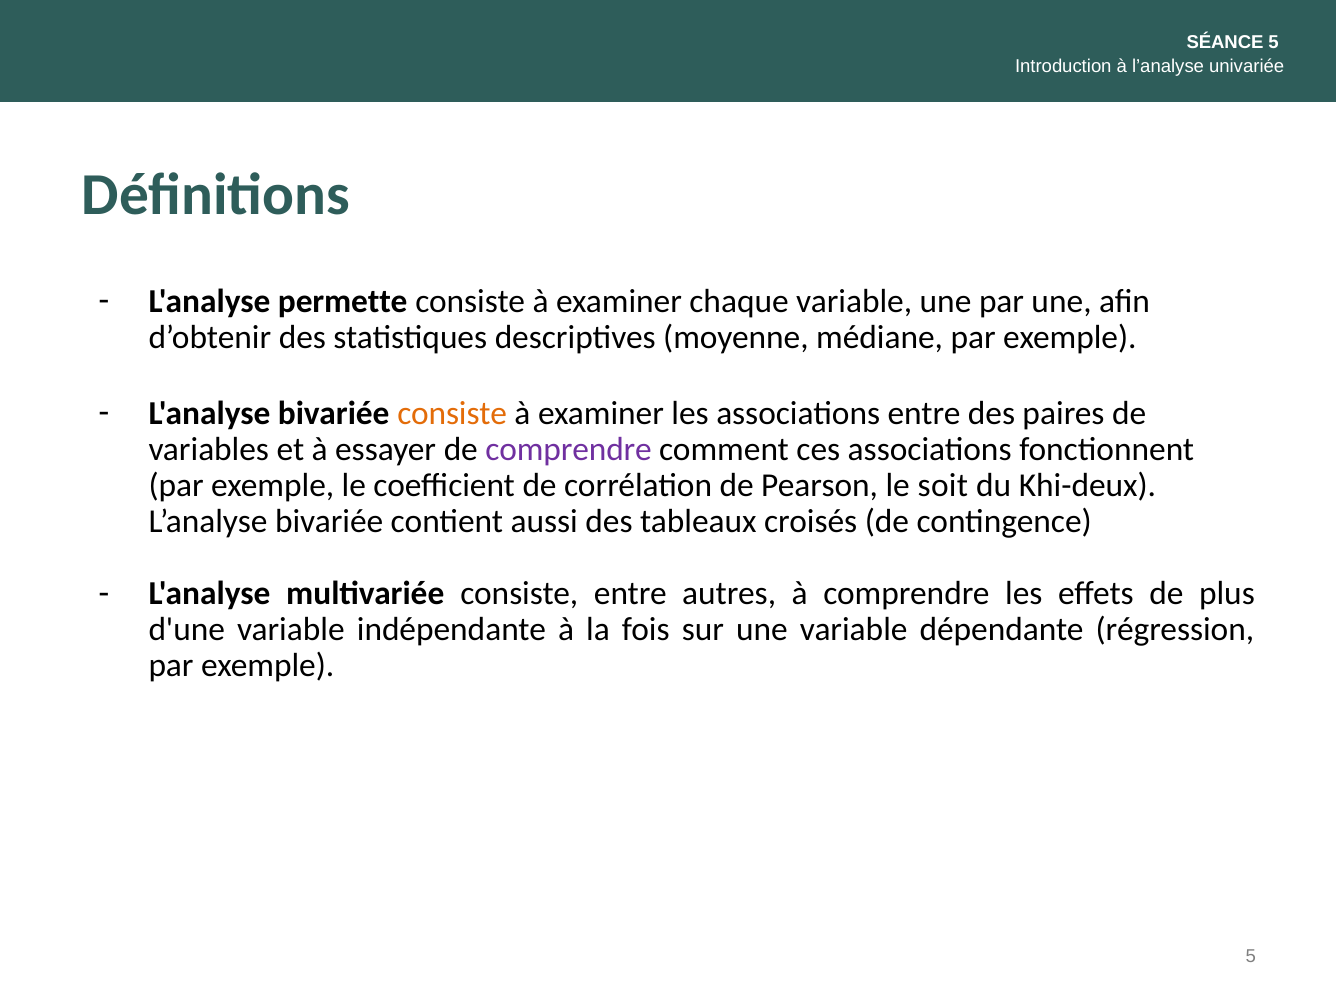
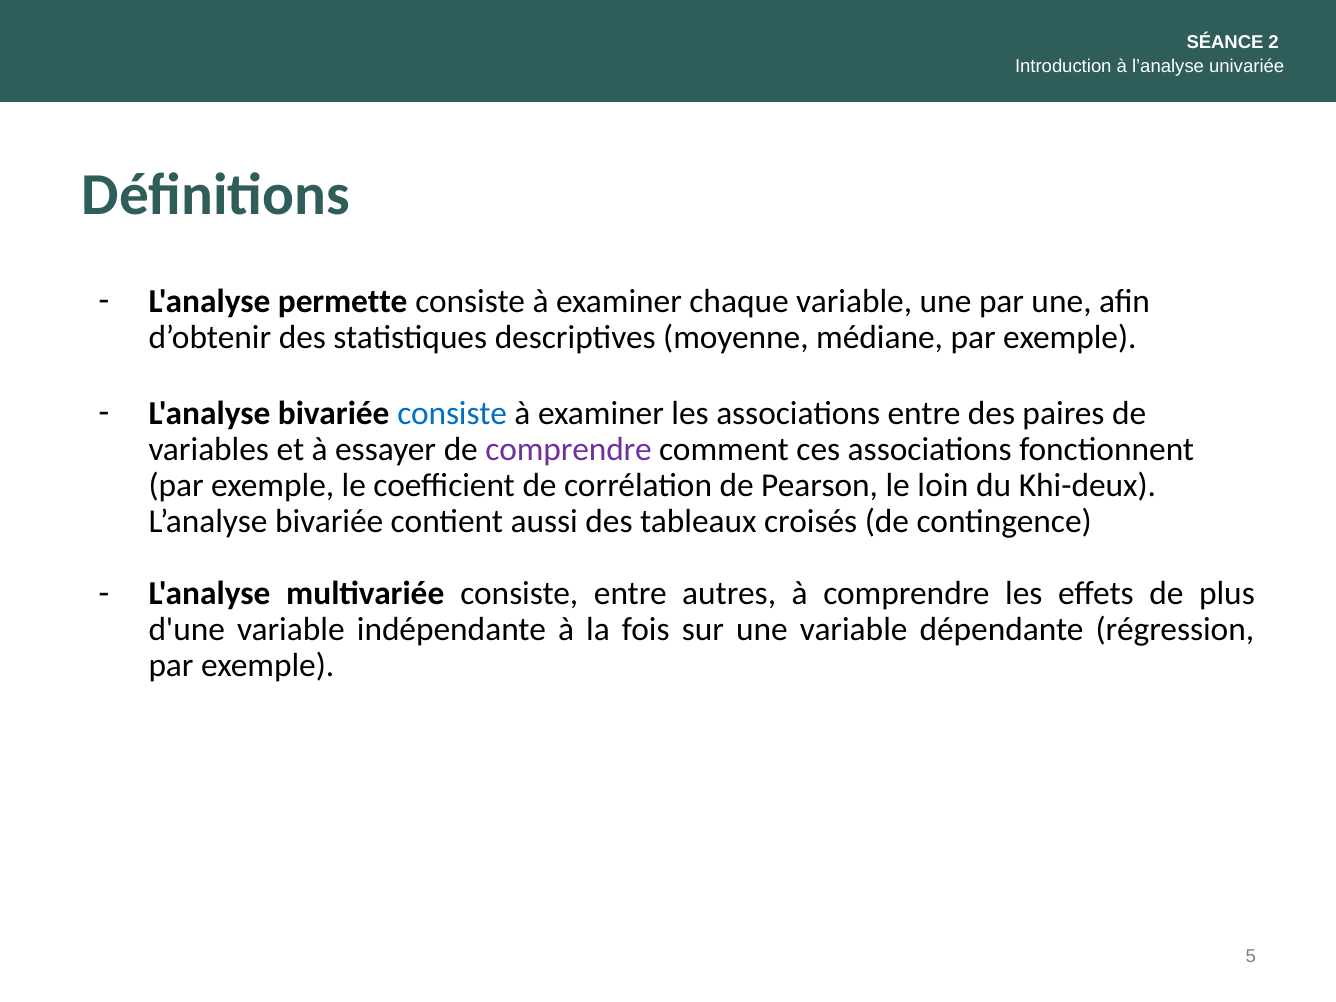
SÉANCE 5: 5 -> 2
consiste at (452, 413) colour: orange -> blue
soit: soit -> loin
